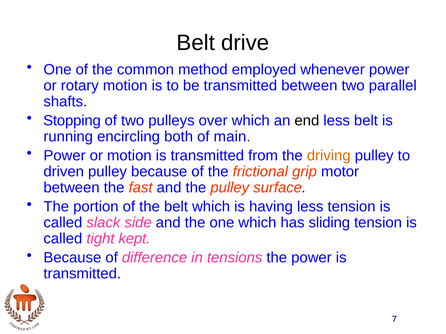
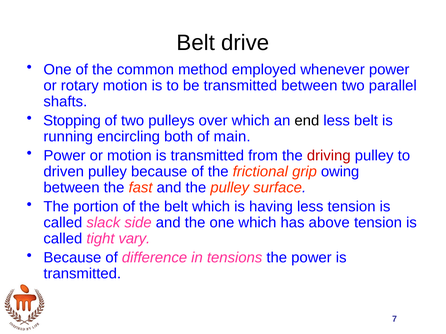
driving colour: orange -> red
motor: motor -> owing
sliding: sliding -> above
kept: kept -> vary
